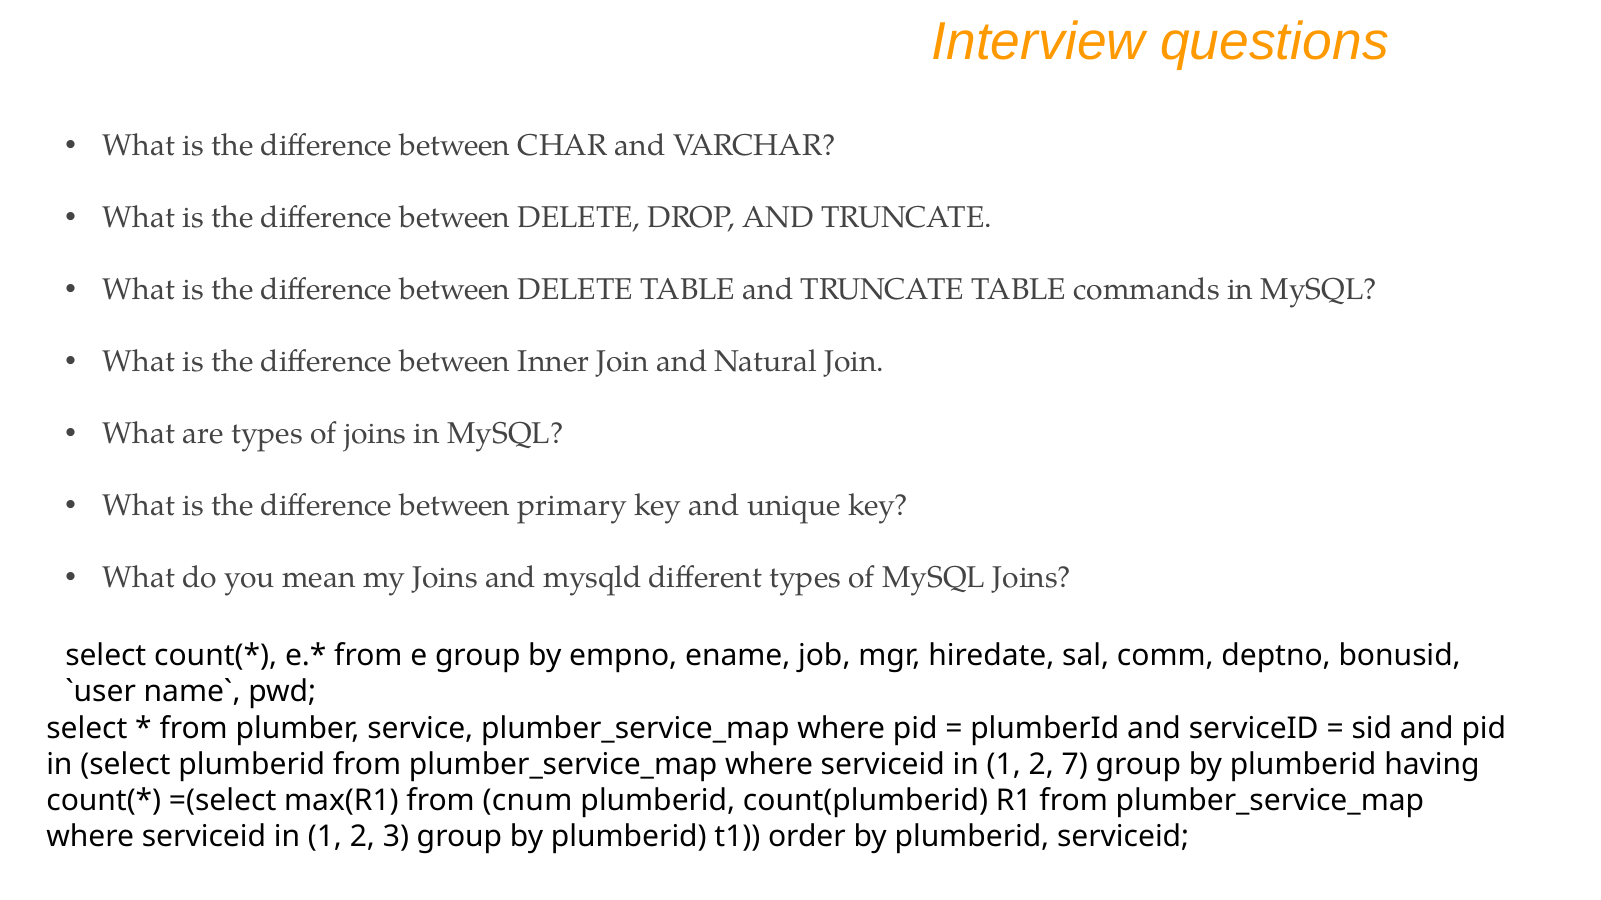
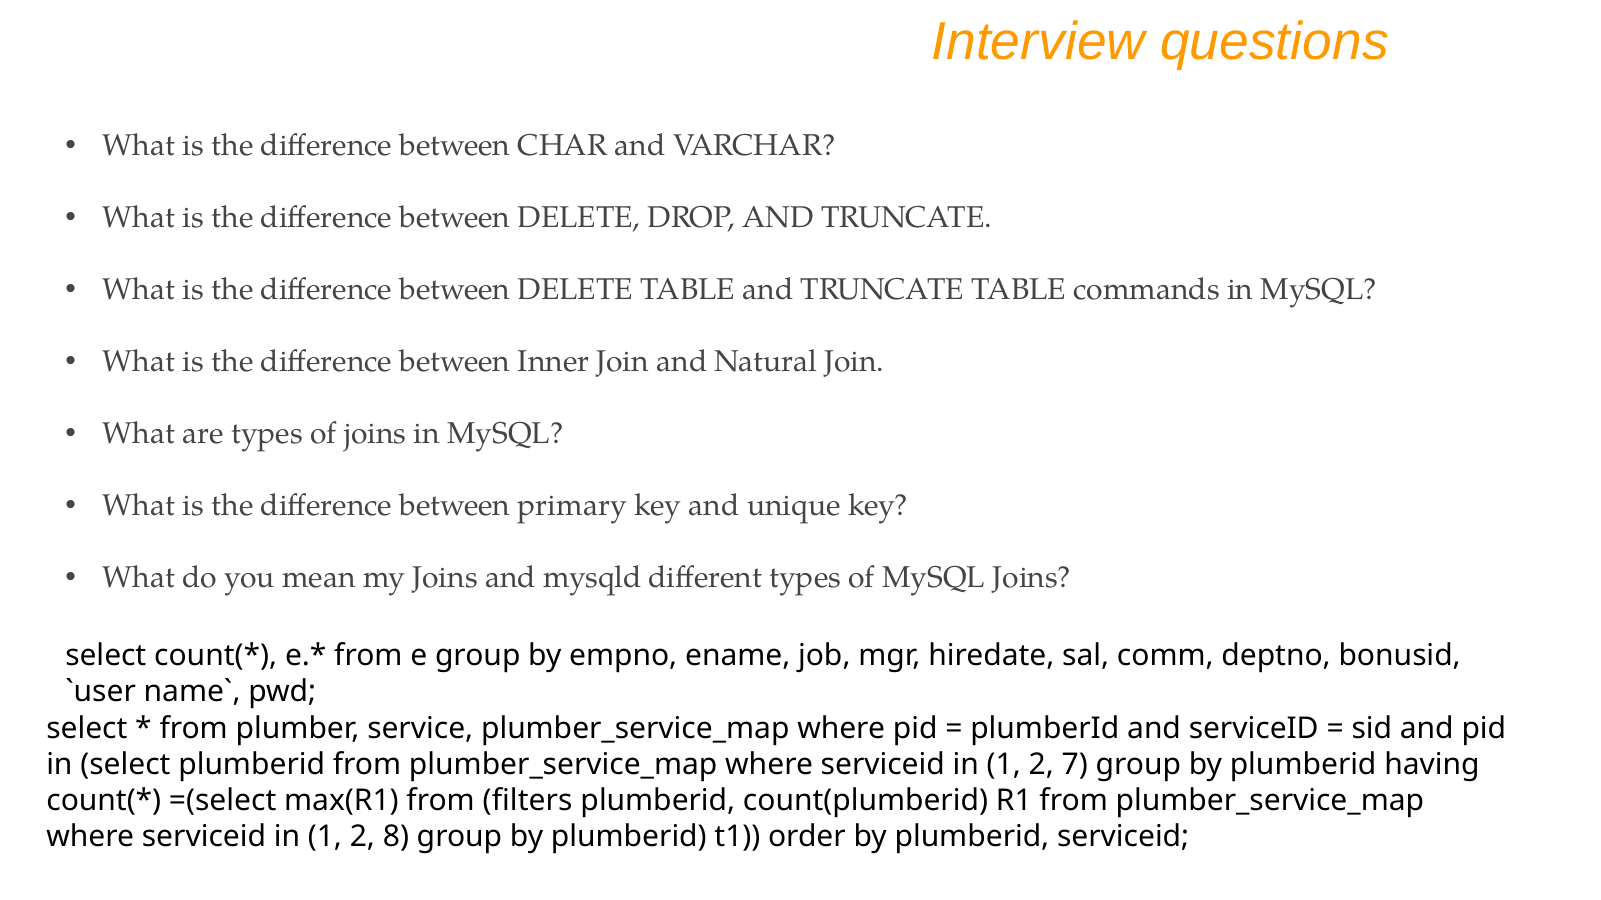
cnum: cnum -> filters
3: 3 -> 8
